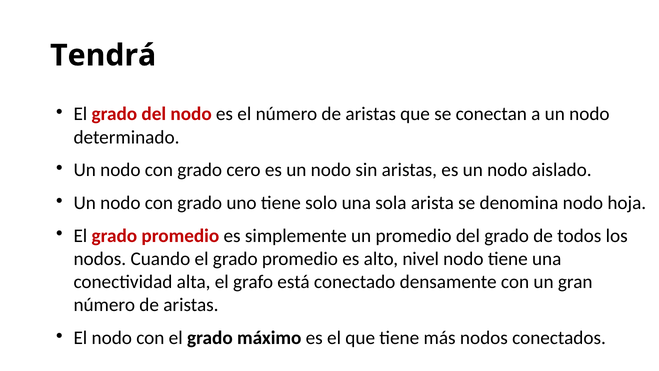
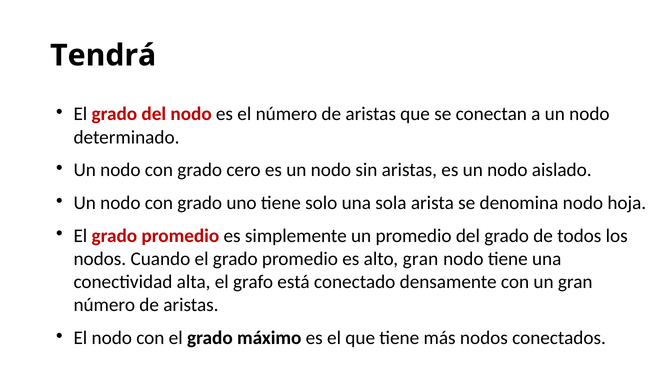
alto nivel: nivel -> gran
